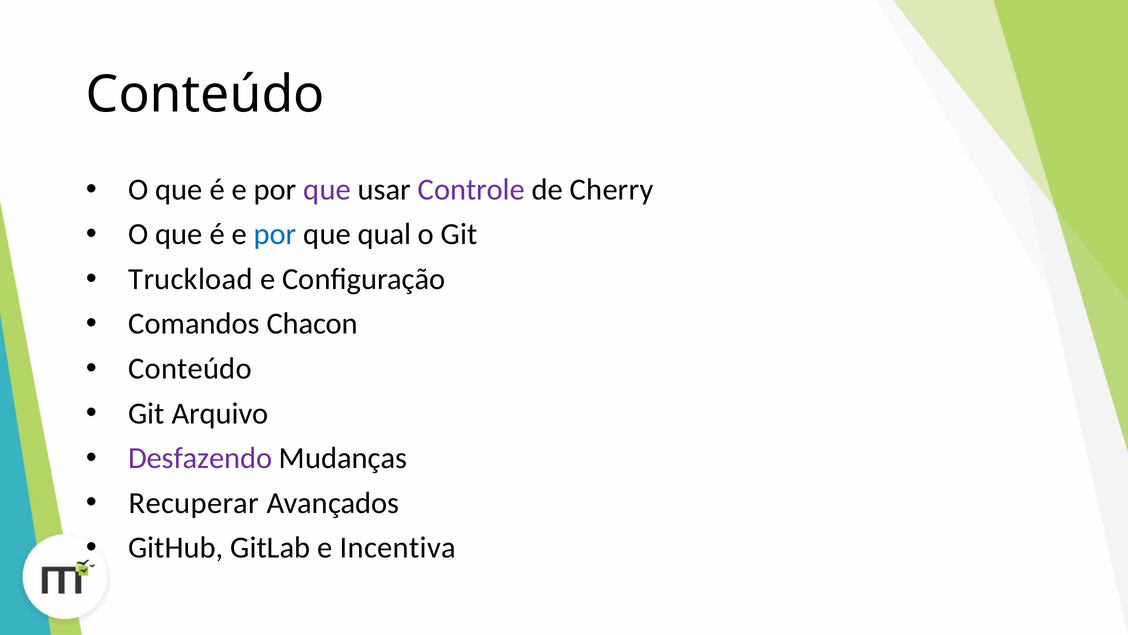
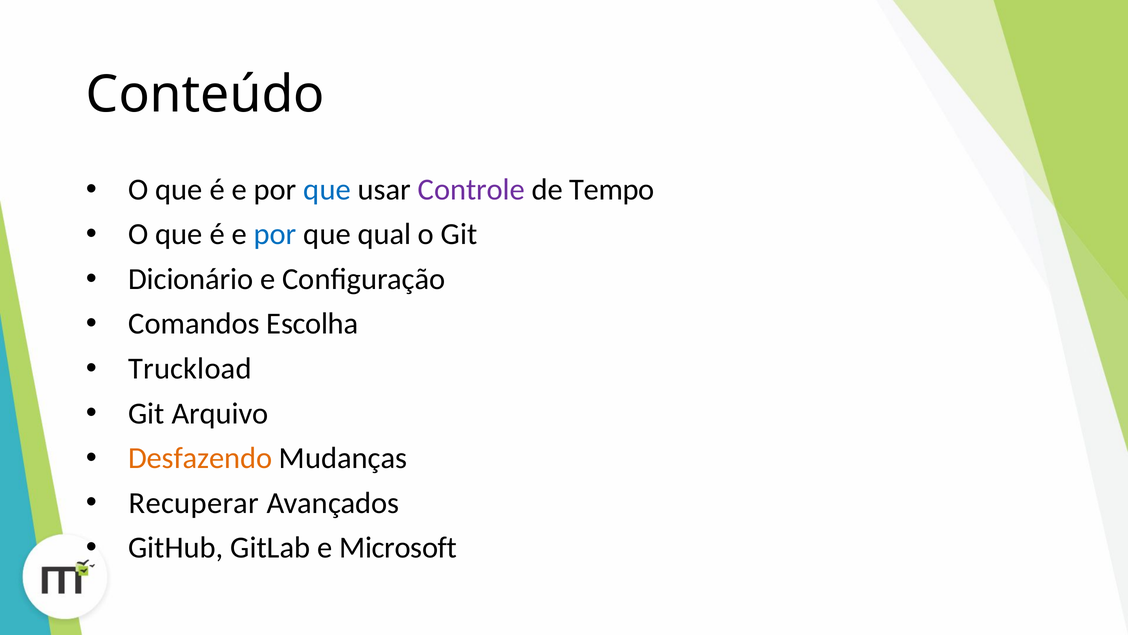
que at (327, 189) colour: purple -> blue
Cherry: Cherry -> Tempo
Truckload: Truckload -> Dicionário
Chacon: Chacon -> Escolha
Conteúdo at (190, 368): Conteúdo -> Truckload
Desfazendo colour: purple -> orange
Incentiva: Incentiva -> Microsoft
